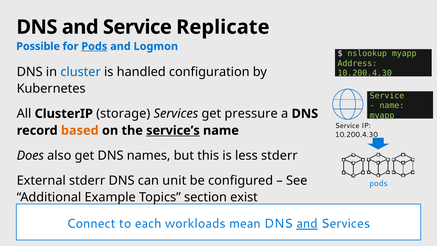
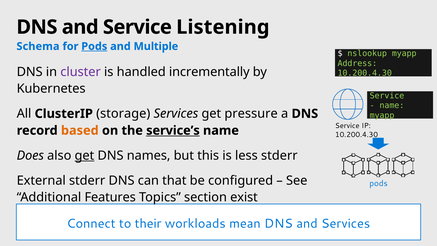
Replicate: Replicate -> Listening
Possible: Possible -> Schema
Logmon: Logmon -> Multiple
cluster colour: blue -> purple
configuration: configuration -> incrementally
get at (84, 155) underline: none -> present
unit: unit -> that
Example: Example -> Features
each: each -> their
and at (307, 223) underline: present -> none
